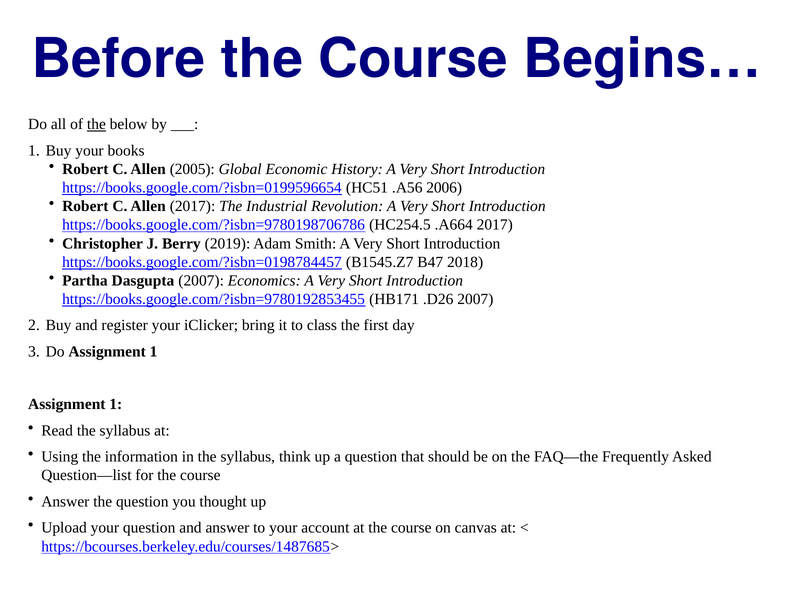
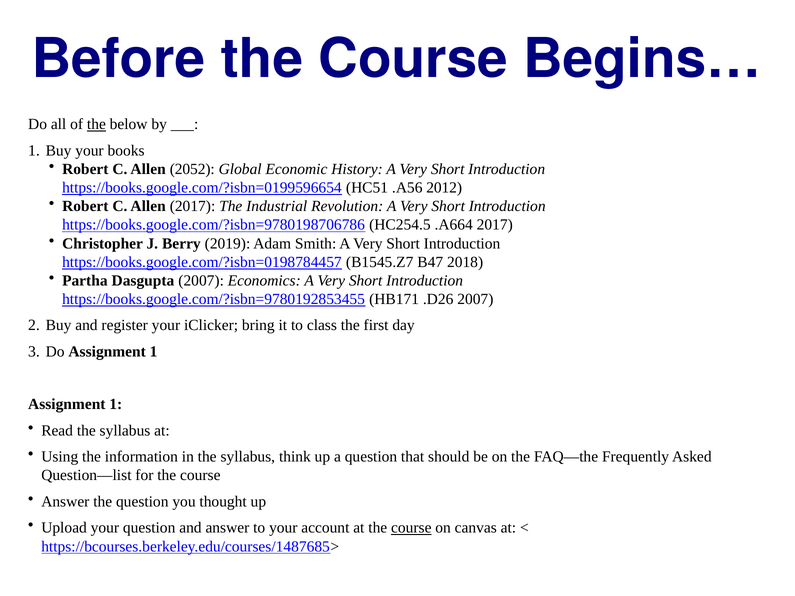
2005: 2005 -> 2052
2006: 2006 -> 2012
course at (411, 528) underline: none -> present
